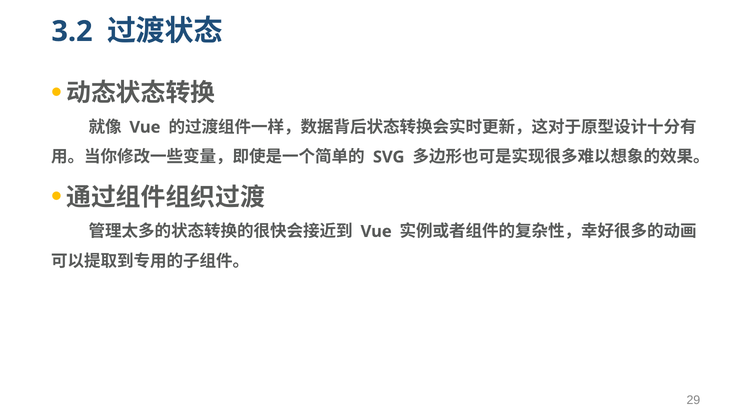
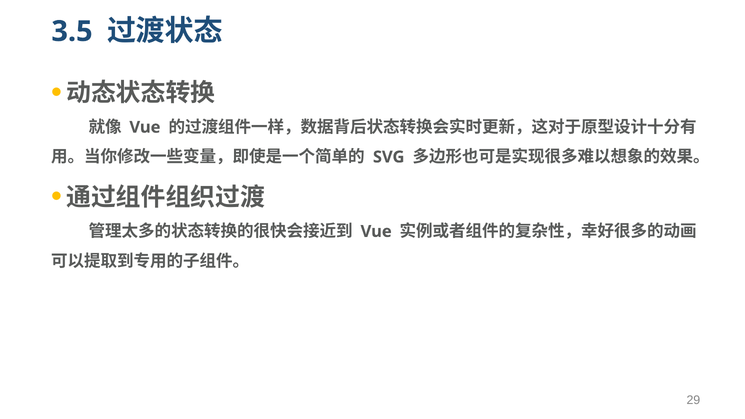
3.2: 3.2 -> 3.5
